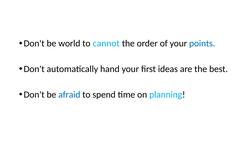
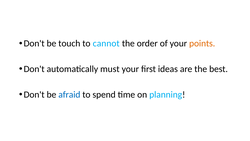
world: world -> touch
points colour: blue -> orange
hand: hand -> must
